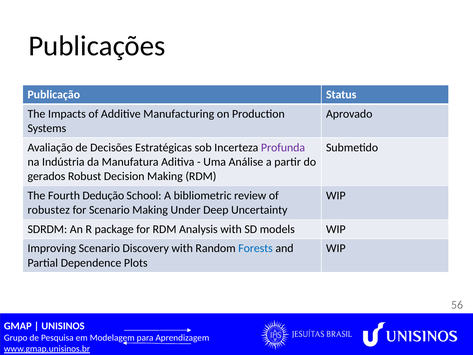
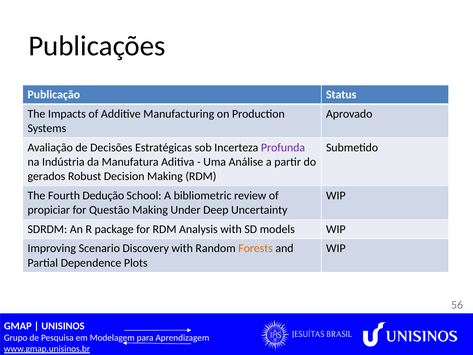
robustez: robustez -> propiciar
for Scenario: Scenario -> Questão
Forests colour: blue -> orange
